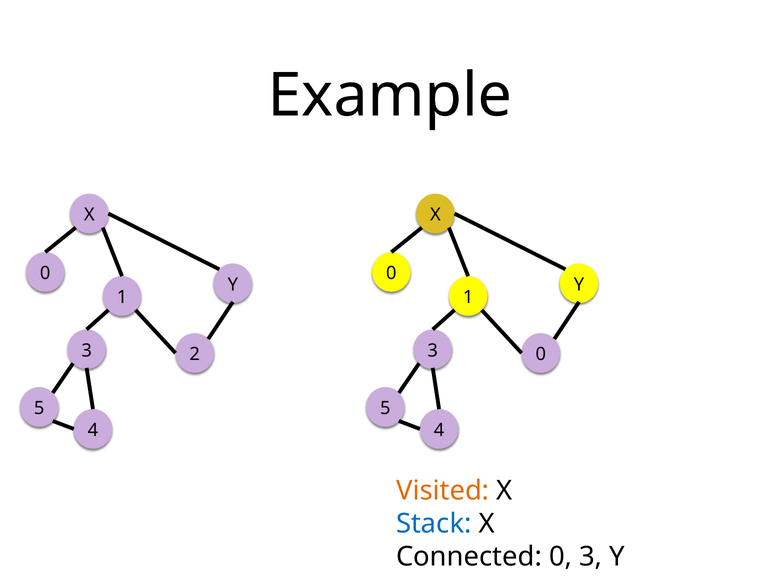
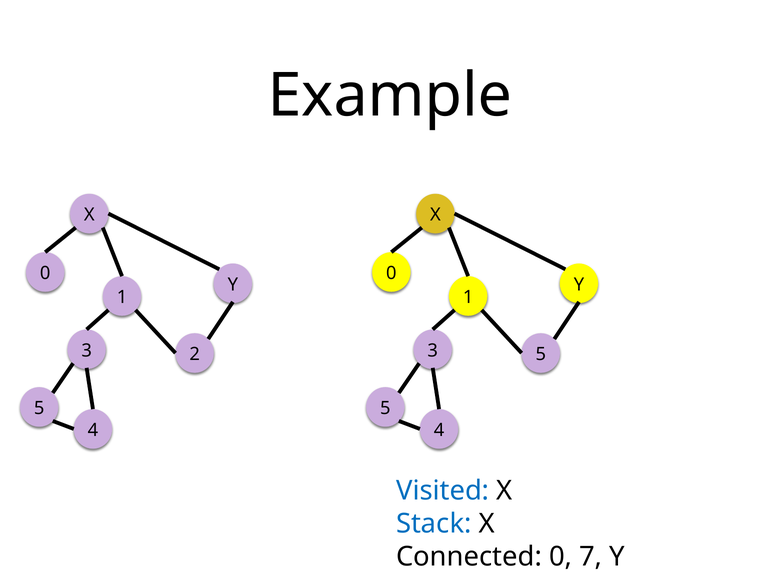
3 0: 0 -> 5
Visited colour: orange -> blue
0 3: 3 -> 7
